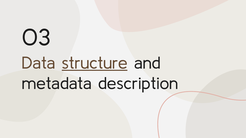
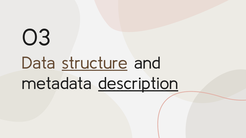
description underline: none -> present
